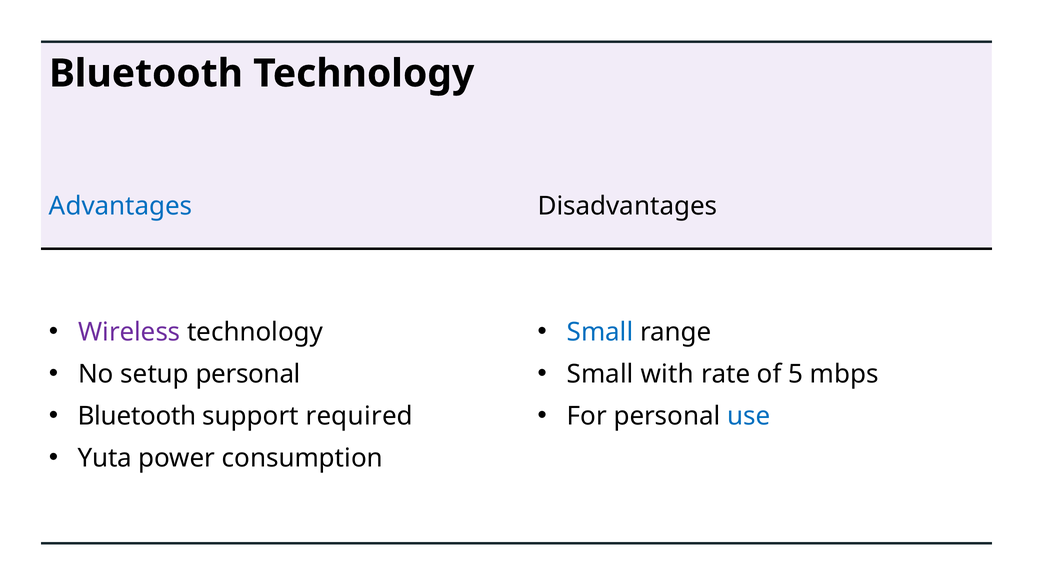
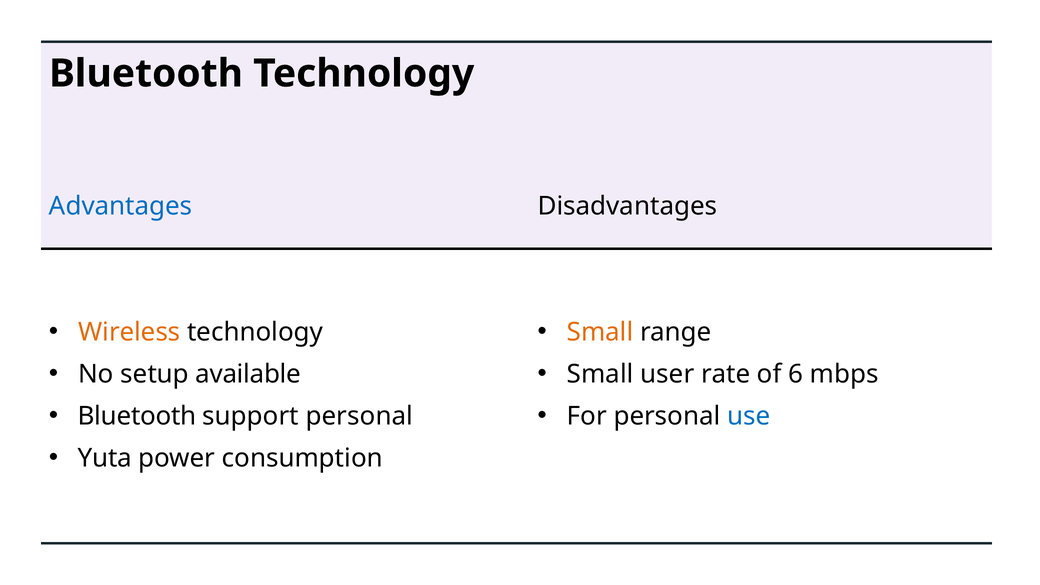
Wireless colour: purple -> orange
Small at (600, 332) colour: blue -> orange
setup personal: personal -> available
with: with -> user
5: 5 -> 6
support required: required -> personal
